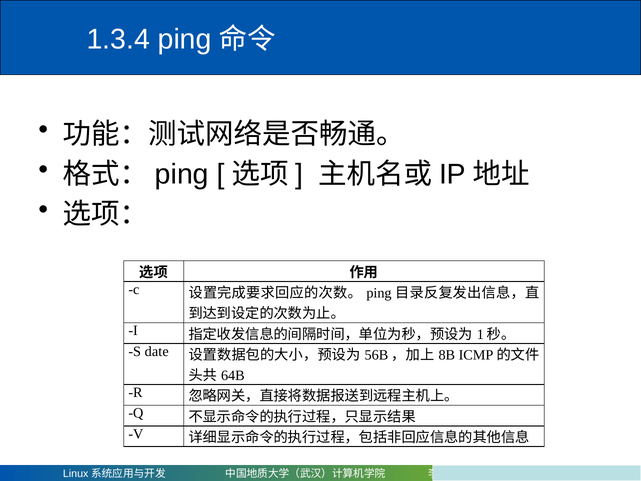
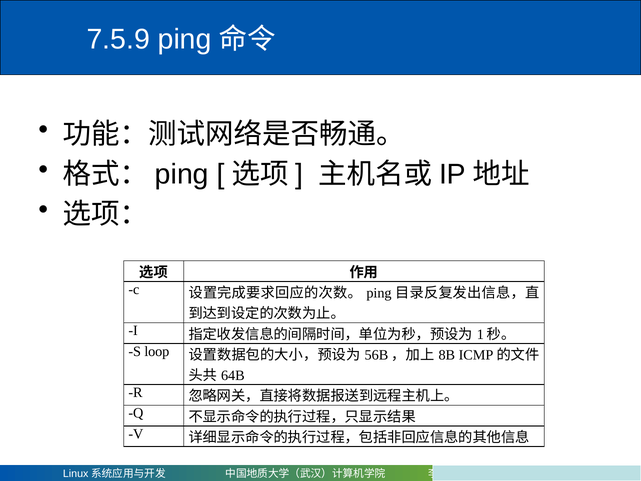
1.3.4: 1.3.4 -> 7.5.9
date: date -> loop
